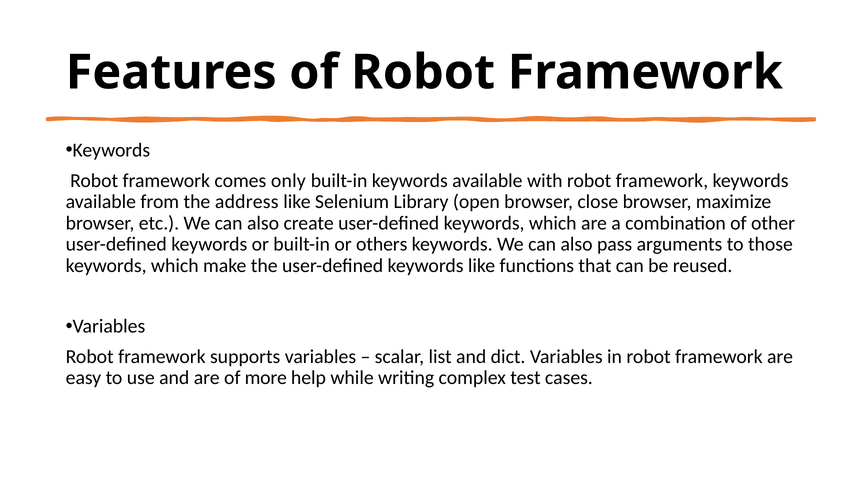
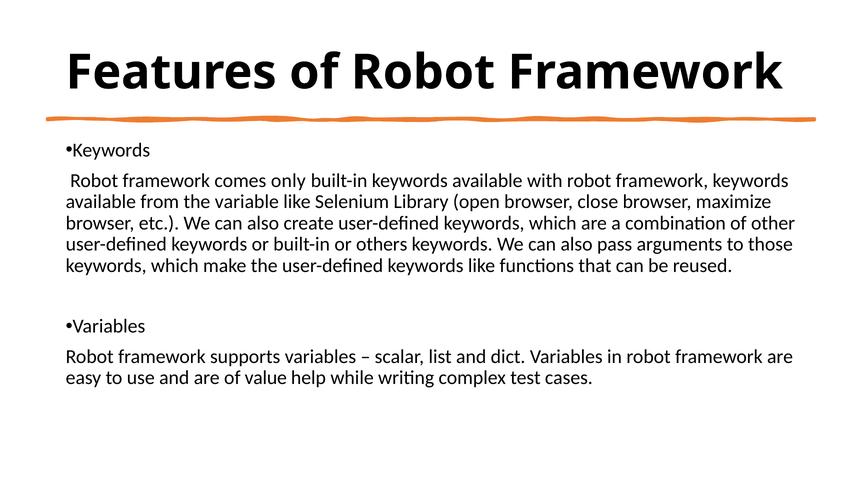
address: address -> variable
more: more -> value
